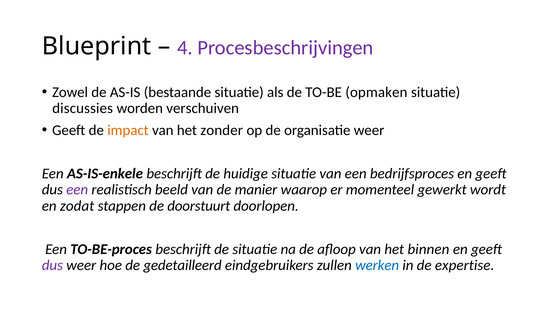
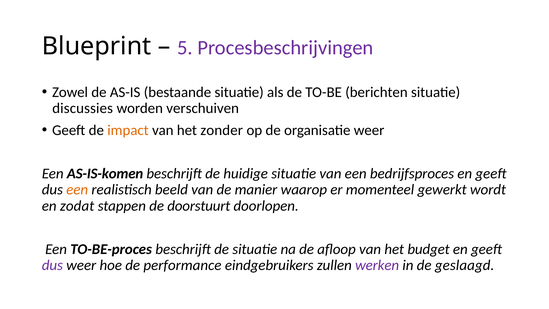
4: 4 -> 5
opmaken: opmaken -> berichten
AS-IS-enkele: AS-IS-enkele -> AS-IS-komen
een at (77, 190) colour: purple -> orange
binnen: binnen -> budget
gedetailleerd: gedetailleerd -> performance
werken colour: blue -> purple
expertise: expertise -> geslaagd
